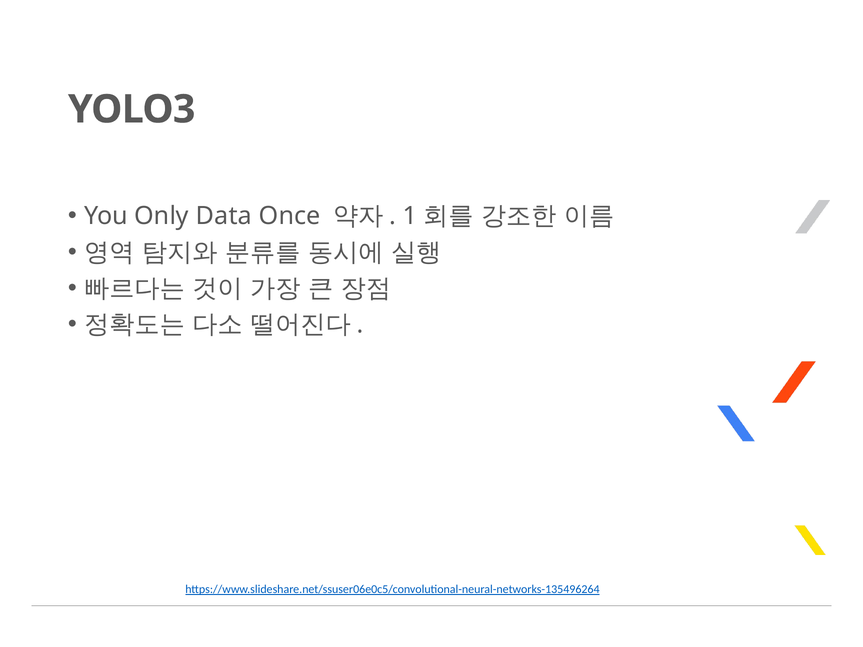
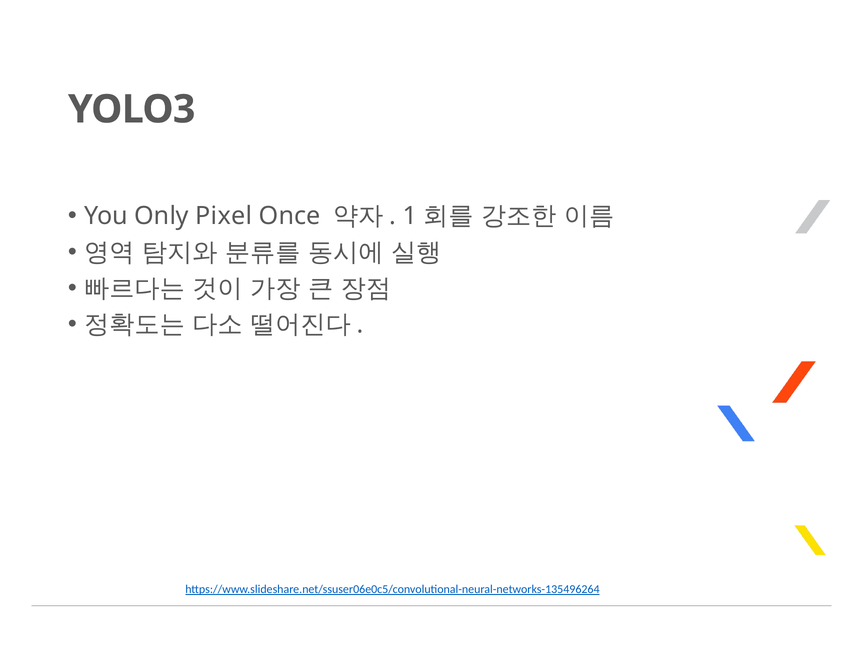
Data: Data -> Pixel
